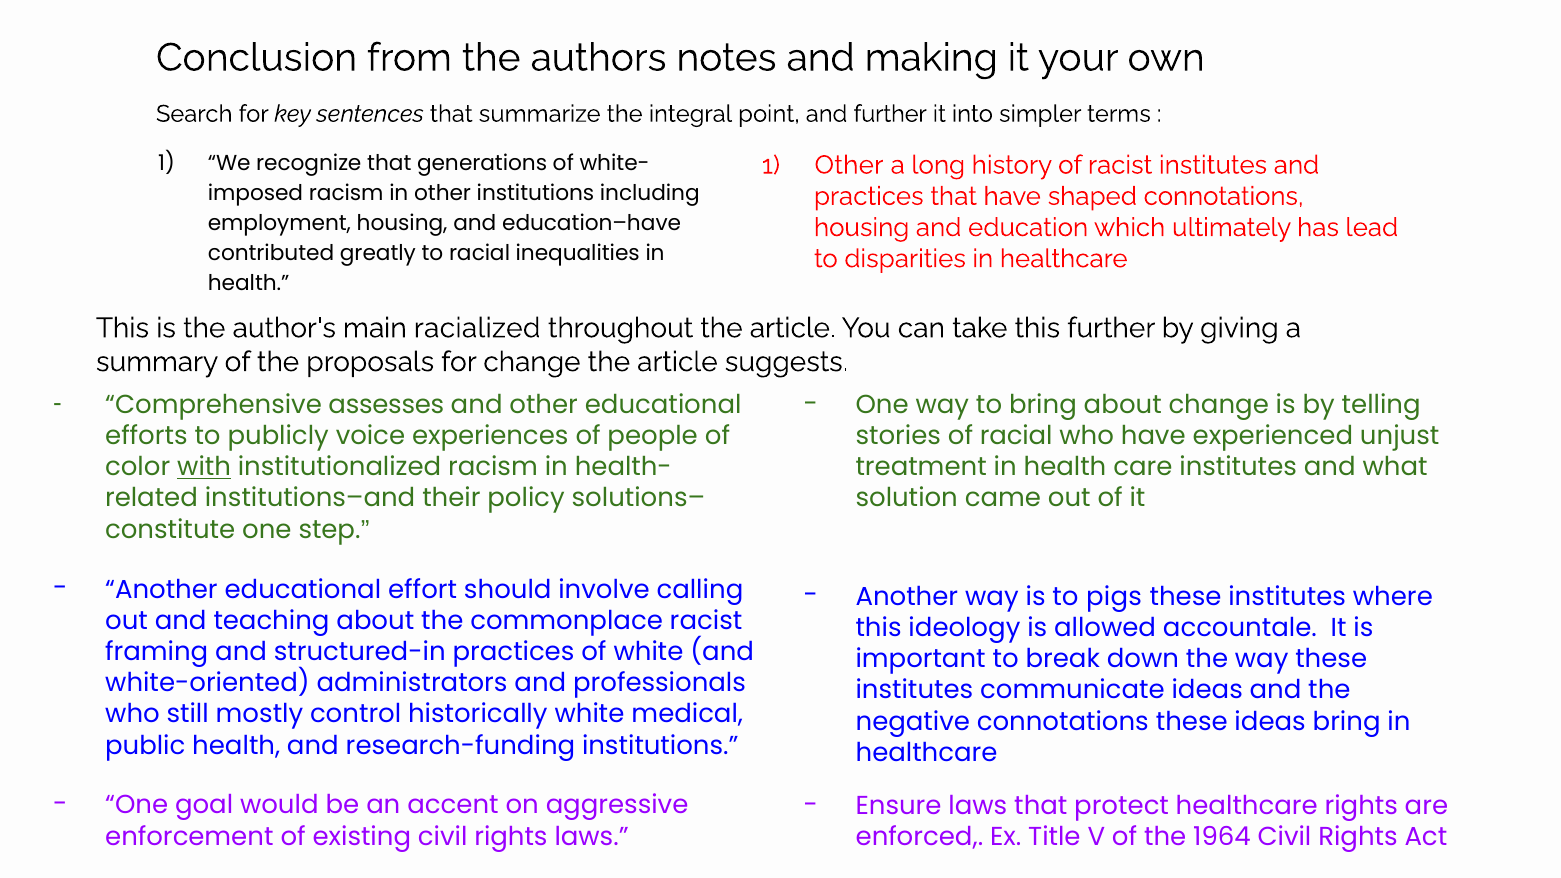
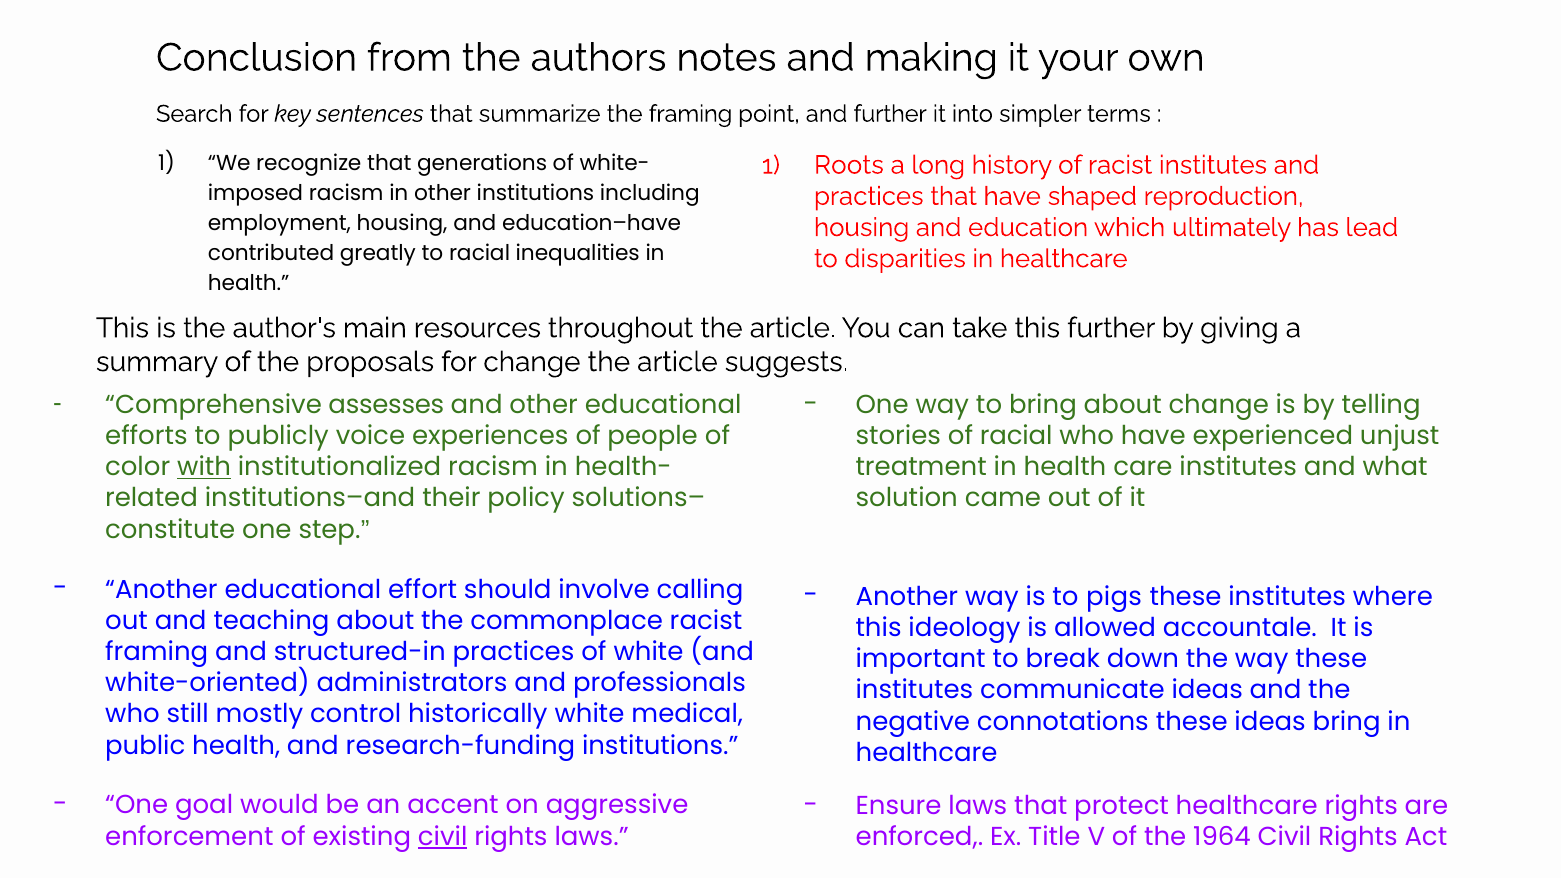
the integral: integral -> framing
Other at (849, 165): Other -> Roots
shaped connotations: connotations -> reproduction
racialized: racialized -> resources
civil at (443, 837) underline: none -> present
